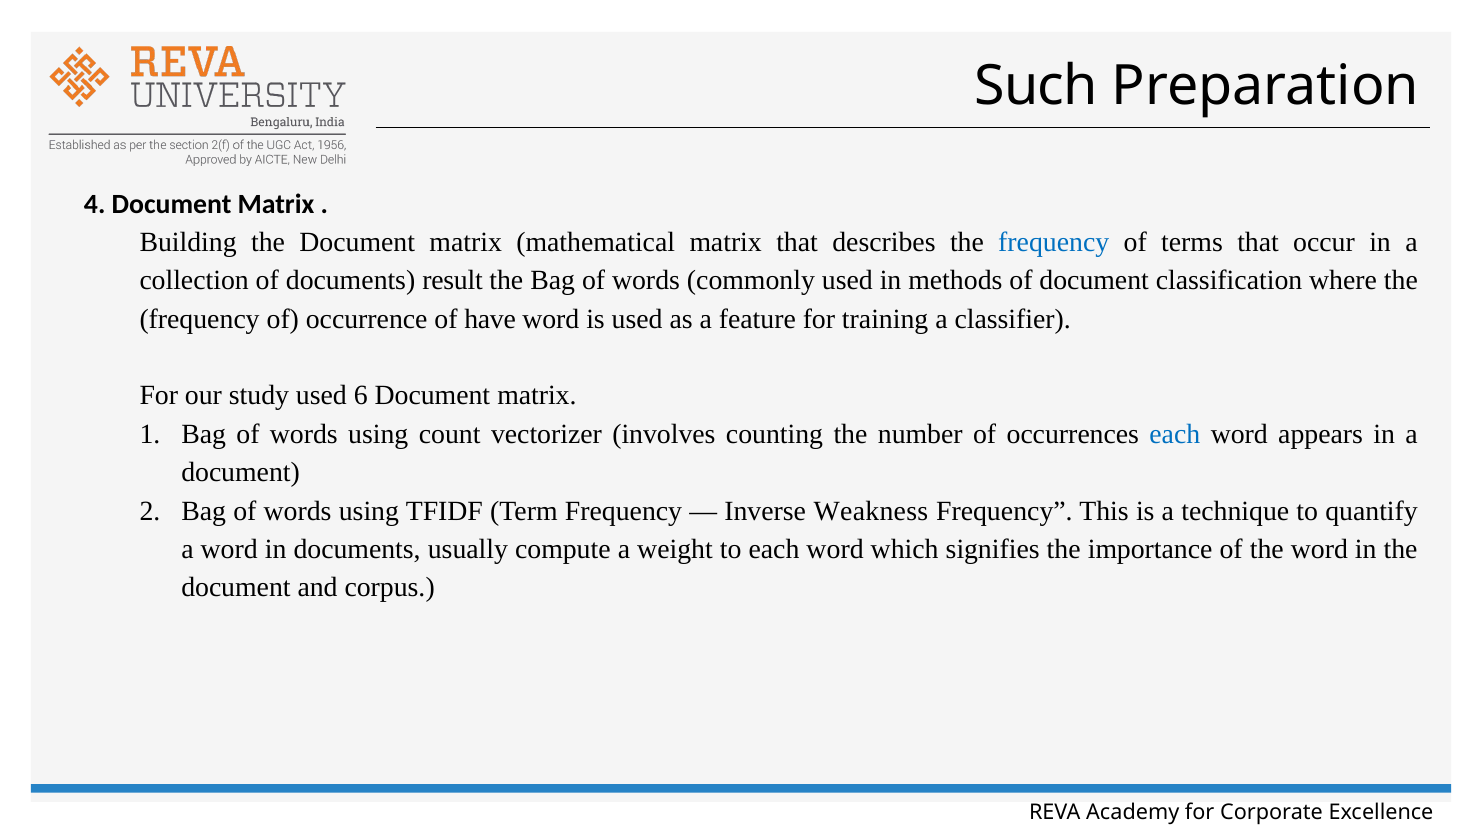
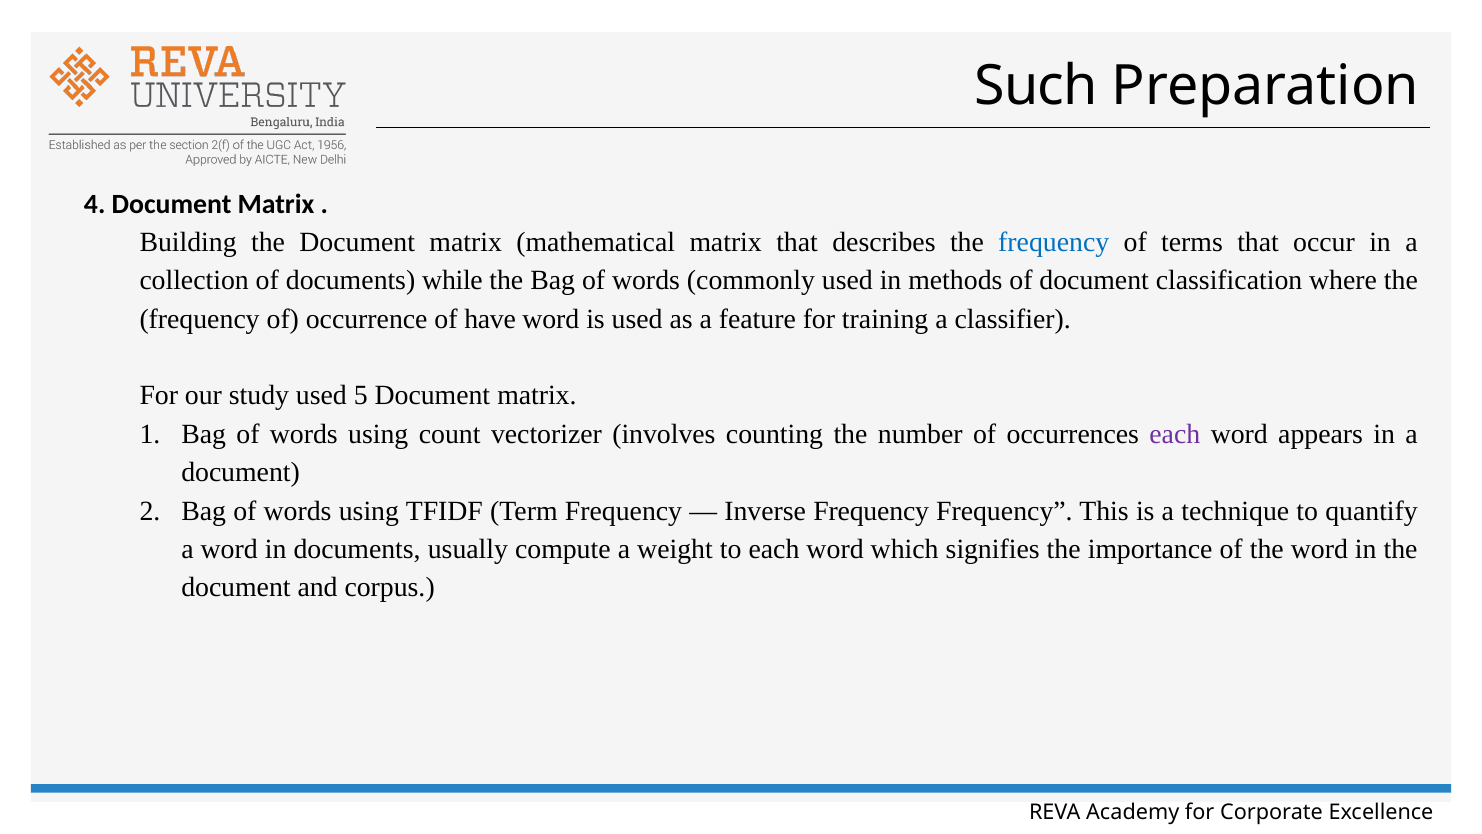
result: result -> while
6: 6 -> 5
each at (1175, 434) colour: blue -> purple
Inverse Weakness: Weakness -> Frequency
